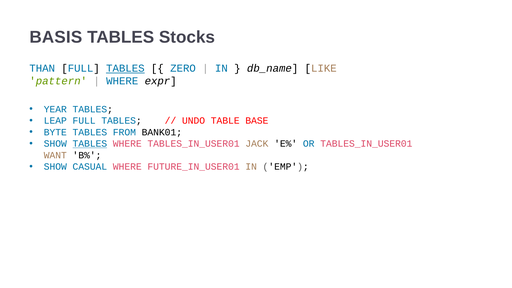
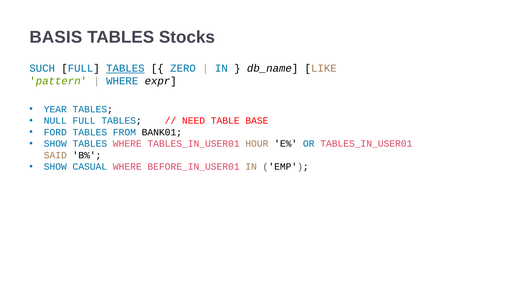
THAN: THAN -> SUCH
LEAP: LEAP -> NULL
UNDO: UNDO -> NEED
BYTE: BYTE -> FORD
TABLES at (90, 144) underline: present -> none
JACK: JACK -> HOUR
WANT: WANT -> SAID
FUTURE_IN_USER01: FUTURE_IN_USER01 -> BEFORE_IN_USER01
